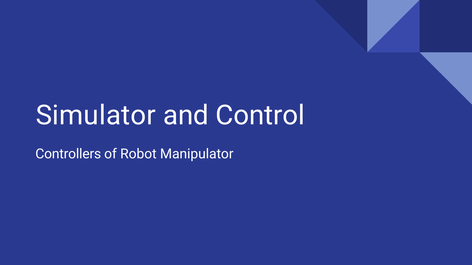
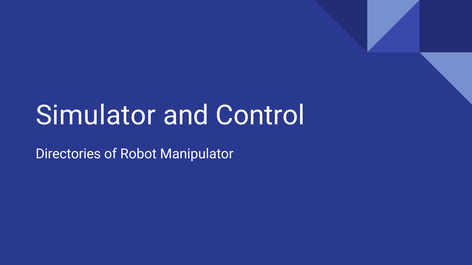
Controllers: Controllers -> Directories
